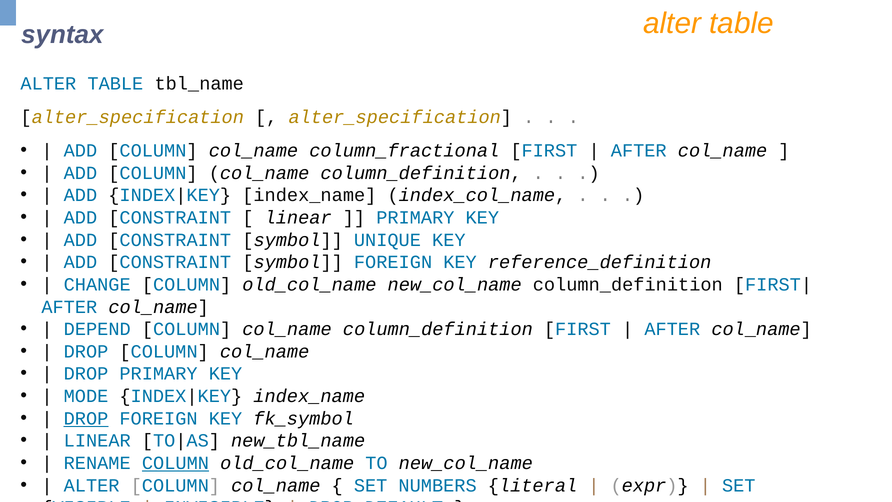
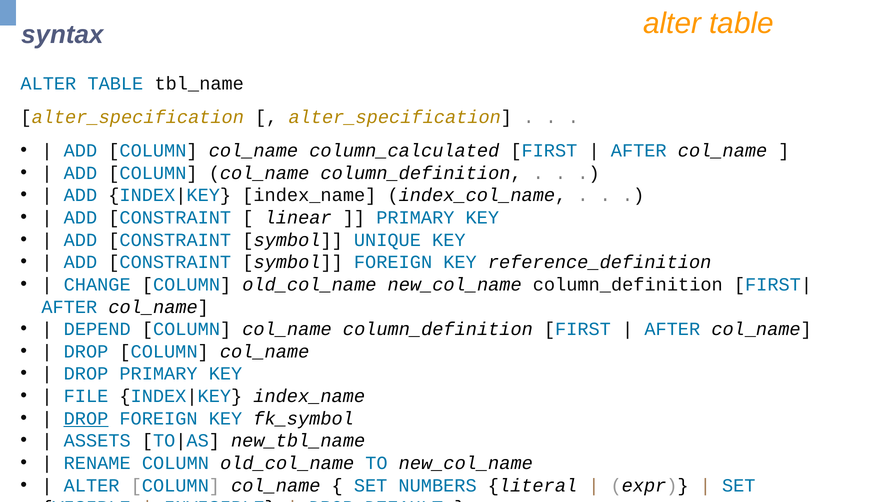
column_fractional: column_fractional -> column_calculated
MODE: MODE -> FILE
LINEAR at (97, 441): LINEAR -> ASSETS
COLUMN at (175, 463) underline: present -> none
